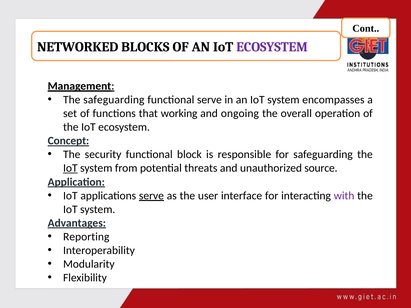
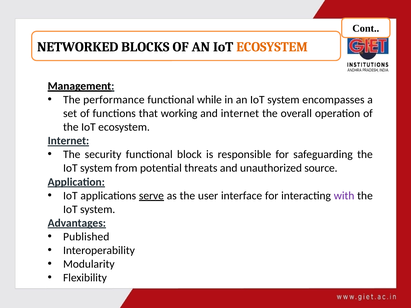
ECOSYSTEM at (272, 47) colour: purple -> orange
The safeguarding: safeguarding -> performance
functional serve: serve -> while
and ongoing: ongoing -> internet
Concept at (68, 141): Concept -> Internet
IoT at (70, 168) underline: present -> none
Reporting: Reporting -> Published
